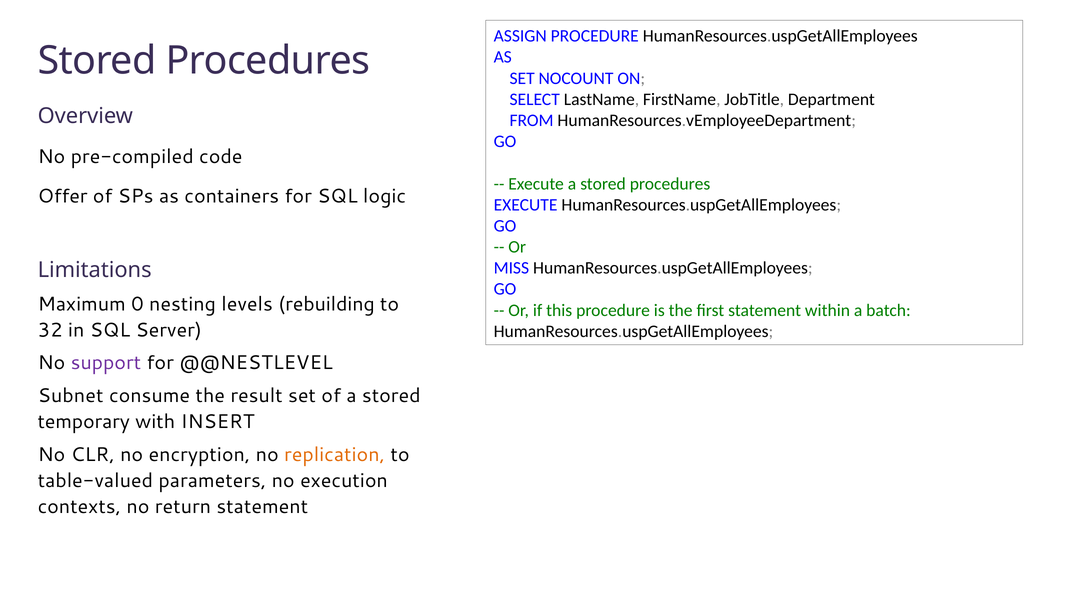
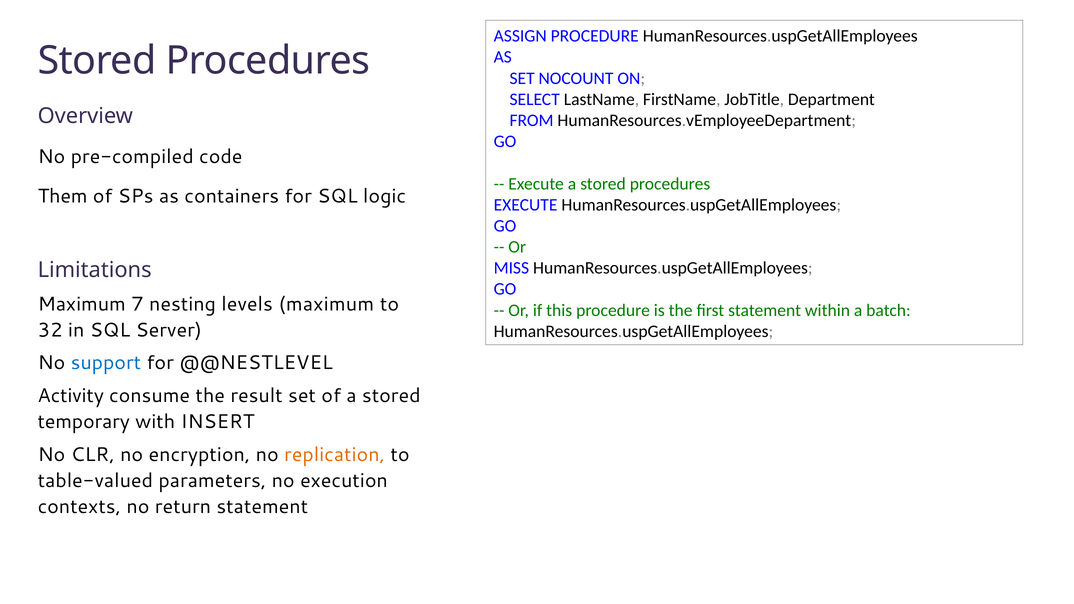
Offer: Offer -> Them
0: 0 -> 7
levels rebuilding: rebuilding -> maximum
support colour: purple -> blue
Subnet: Subnet -> Activity
